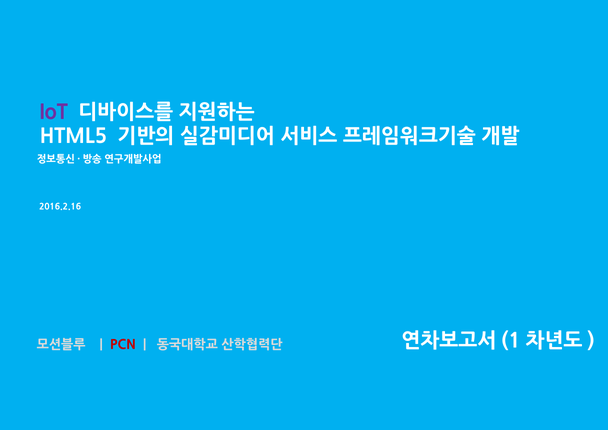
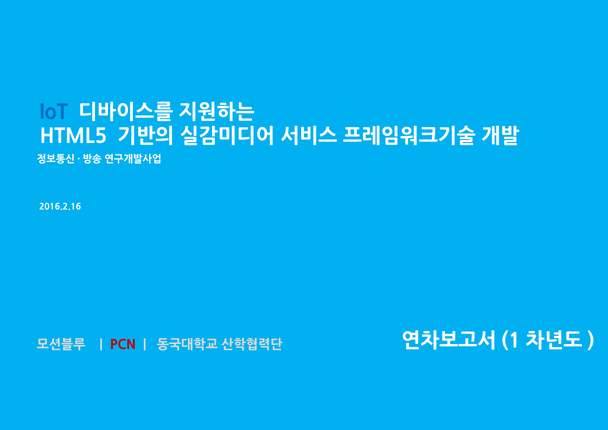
IoT colour: purple -> blue
